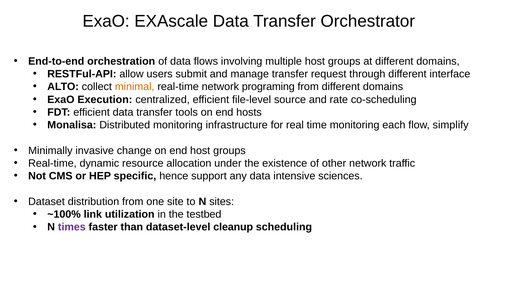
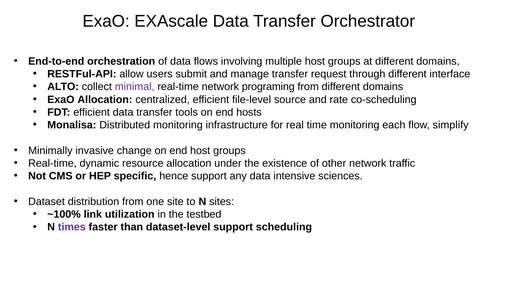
minimal colour: orange -> purple
ExaO Execution: Execution -> Allocation
dataset-level cleanup: cleanup -> support
